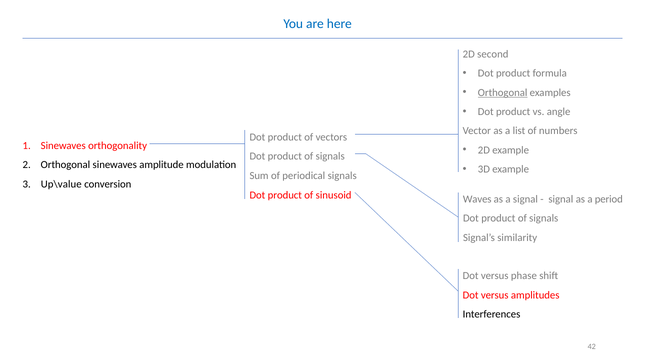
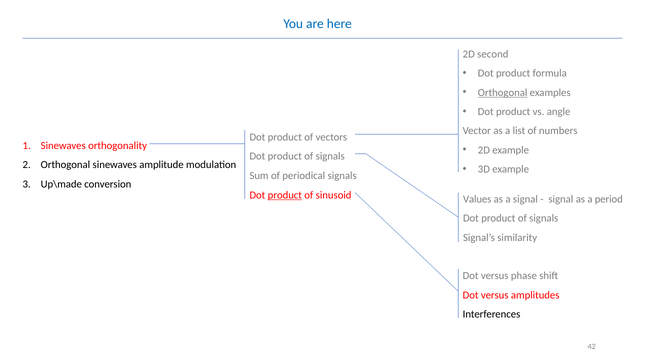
Up\value: Up\value -> Up\made
product at (285, 195) underline: none -> present
Waves: Waves -> Values
